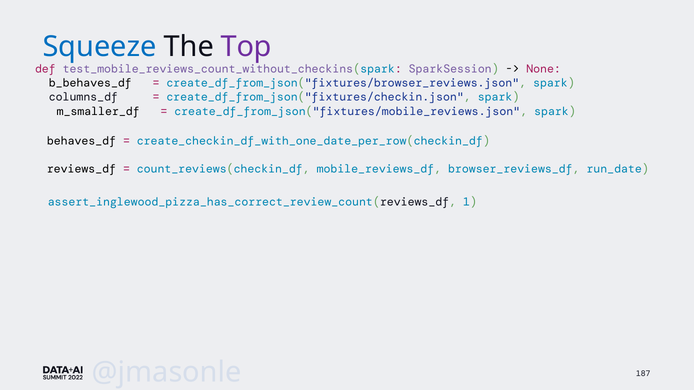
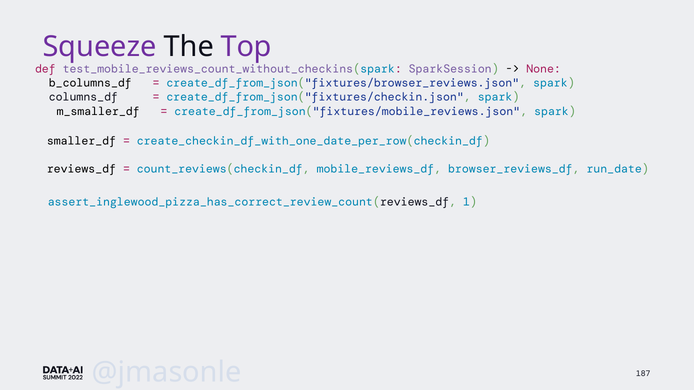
Squeeze colour: blue -> purple
b_behaves_df: b_behaves_df -> b_columns_df
behaves_df: behaves_df -> smaller_df
